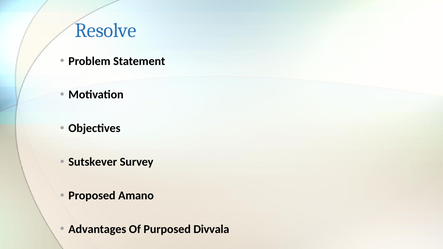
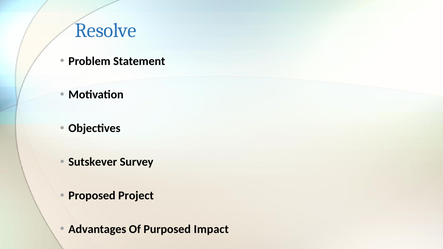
Amano: Amano -> Project
Divvala: Divvala -> Impact
